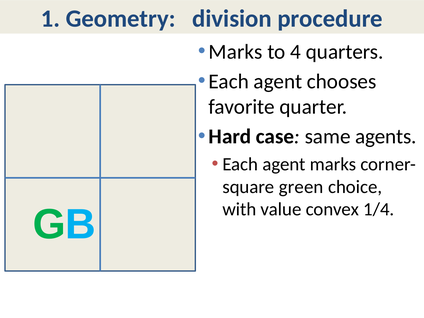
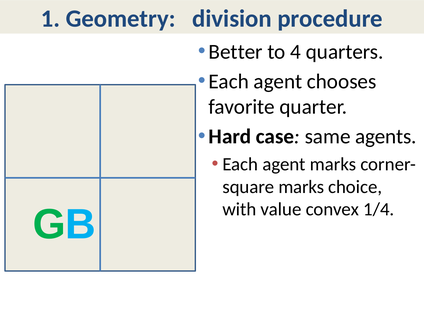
Marks at (236, 52): Marks -> Better
green at (301, 187): green -> marks
